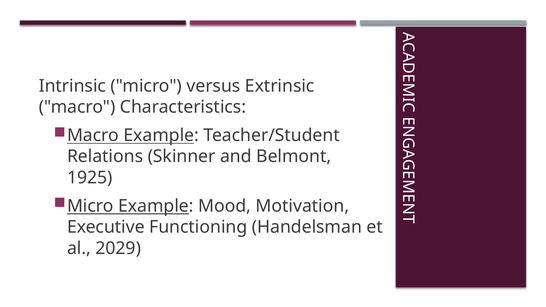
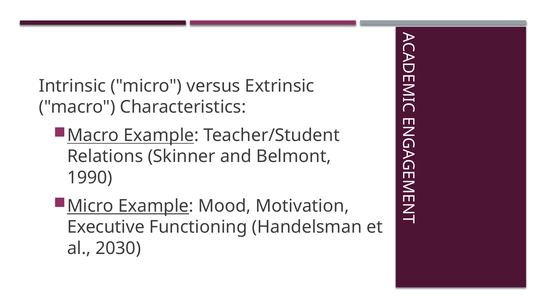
1925: 1925 -> 1990
2029: 2029 -> 2030
